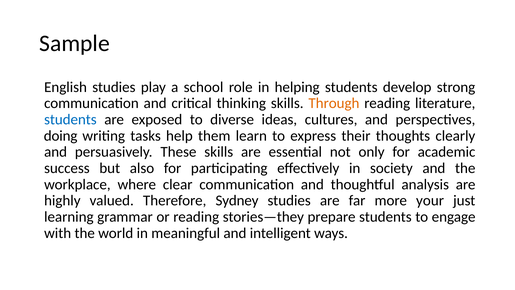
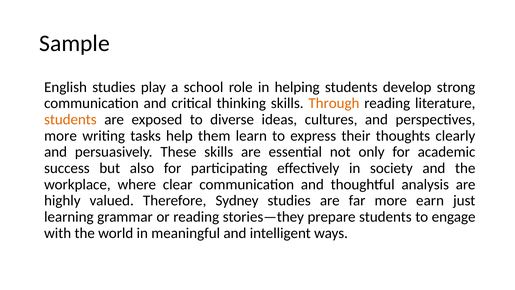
students at (70, 119) colour: blue -> orange
doing at (61, 136): doing -> more
your: your -> earn
